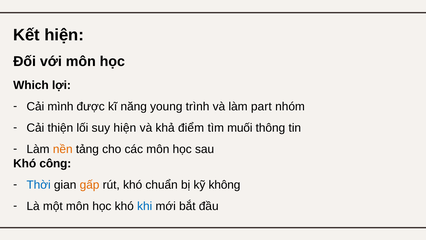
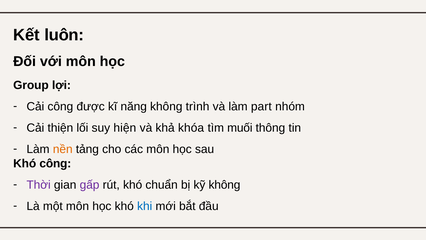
Kết hiện: hiện -> luôn
Which: Which -> Group
Cải mình: mình -> công
năng young: young -> không
điểm: điểm -> khóa
Thời colour: blue -> purple
gấp colour: orange -> purple
